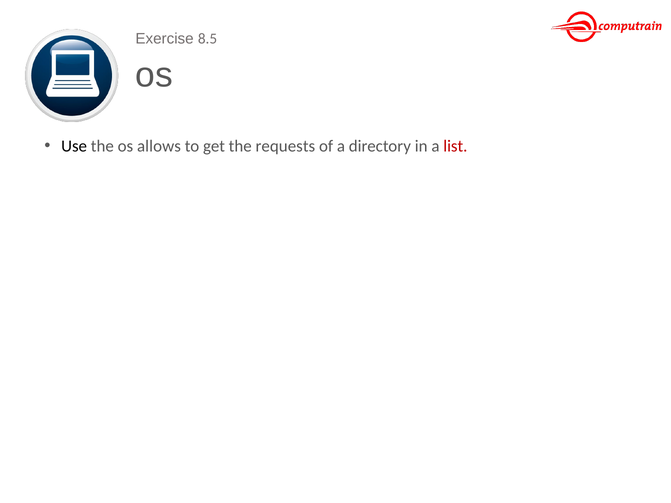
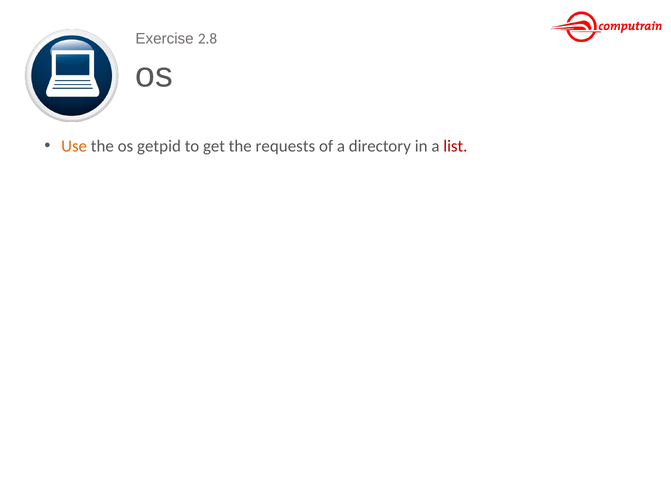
8.5: 8.5 -> 2.8
Use colour: black -> orange
allows: allows -> getpid
